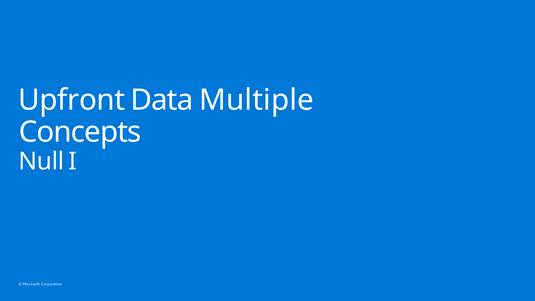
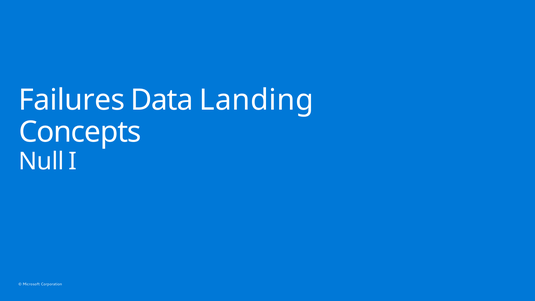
Upfront: Upfront -> Failures
Multiple: Multiple -> Landing
